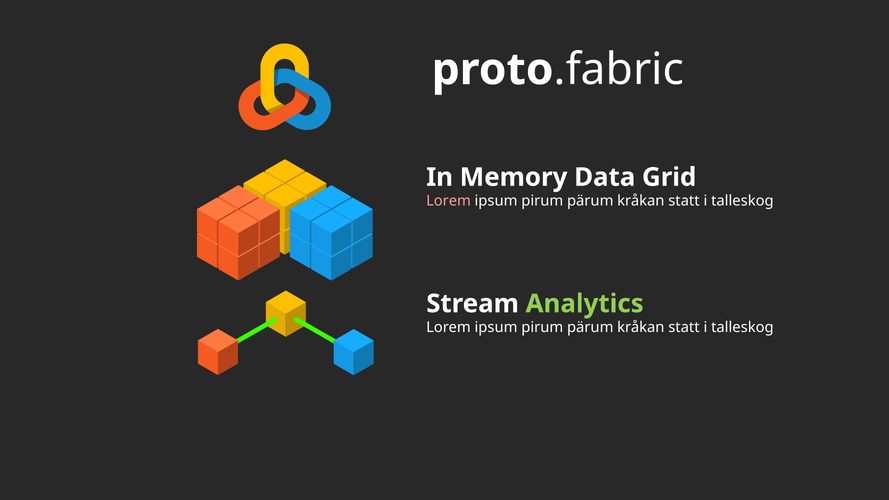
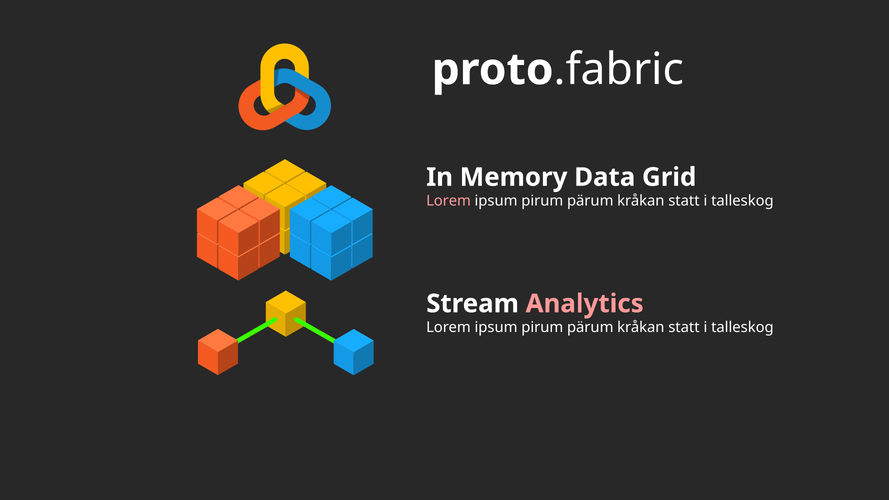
Analytics colour: light green -> pink
